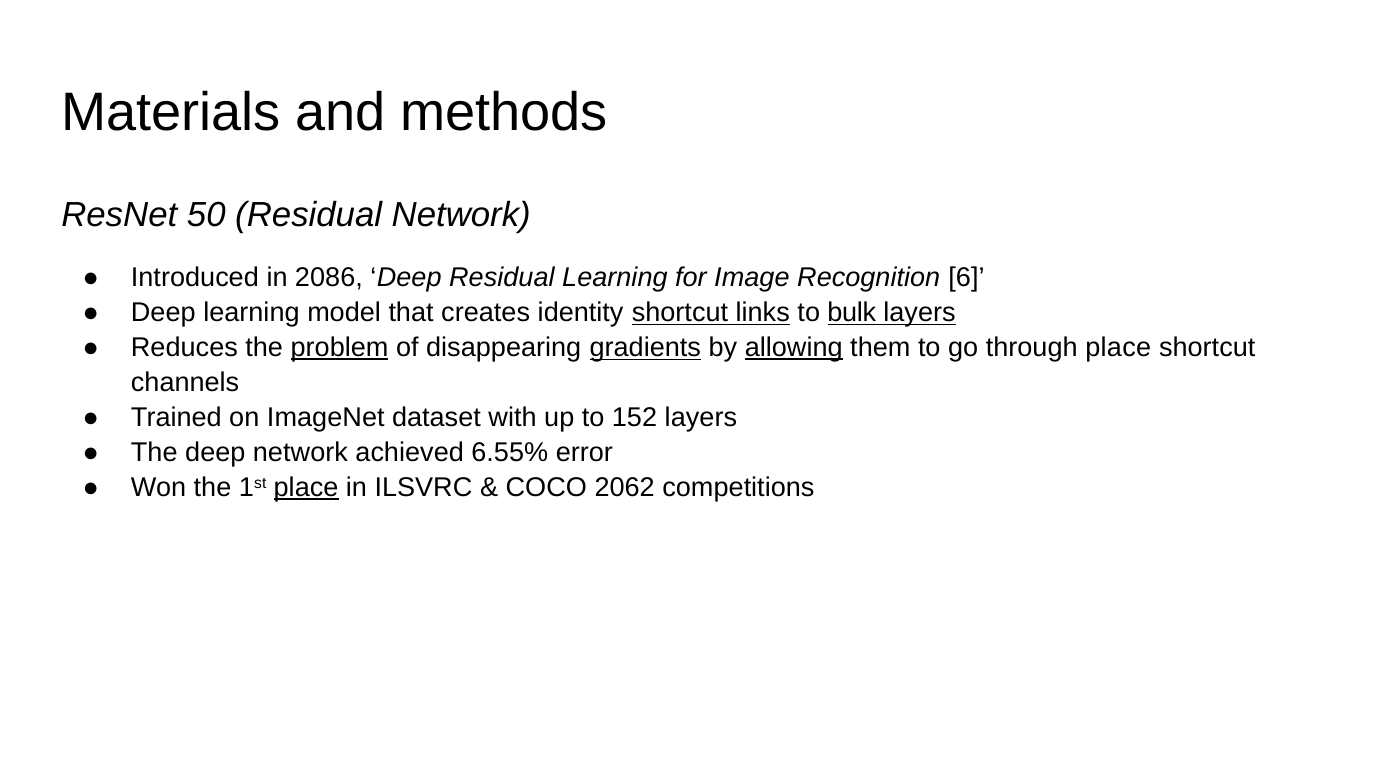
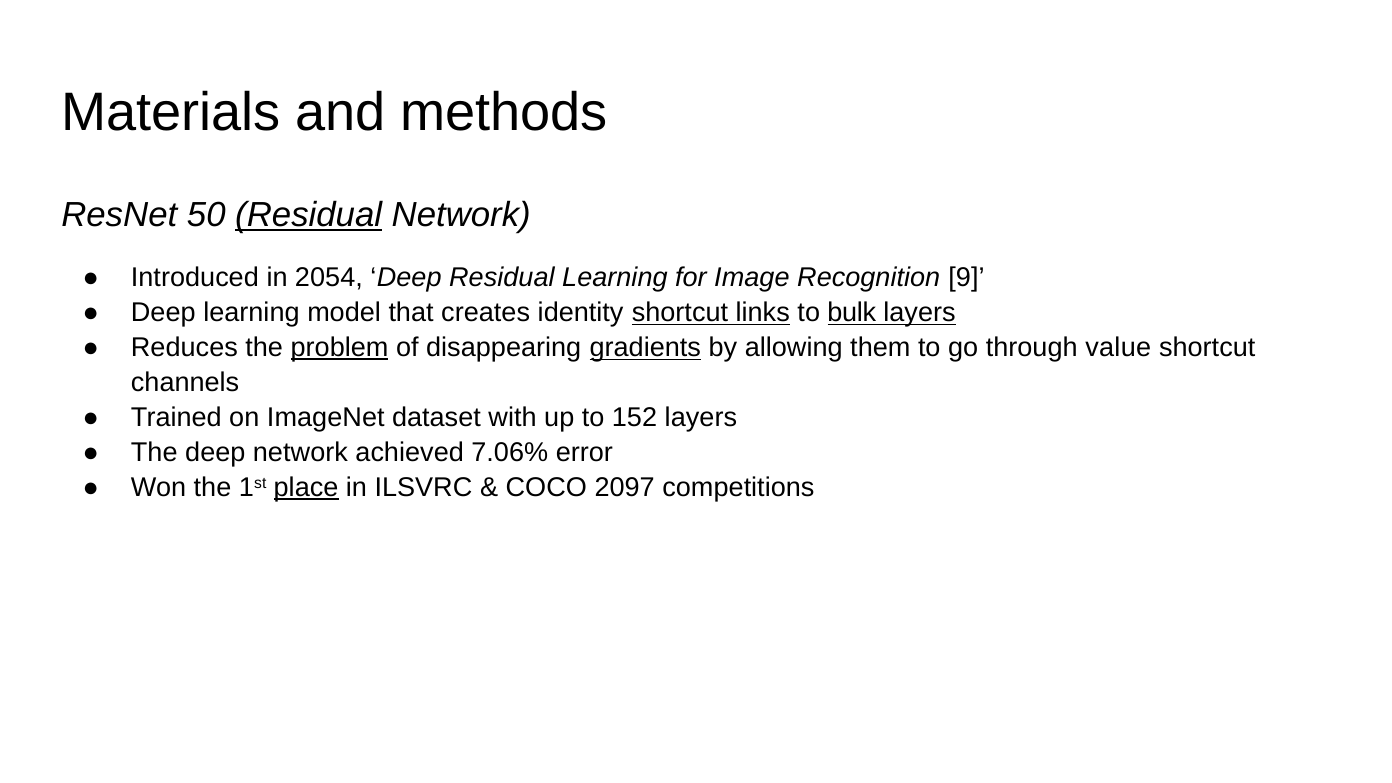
Residual at (309, 215) underline: none -> present
2086: 2086 -> 2054
6: 6 -> 9
allowing underline: present -> none
through place: place -> value
6.55%: 6.55% -> 7.06%
2062: 2062 -> 2097
